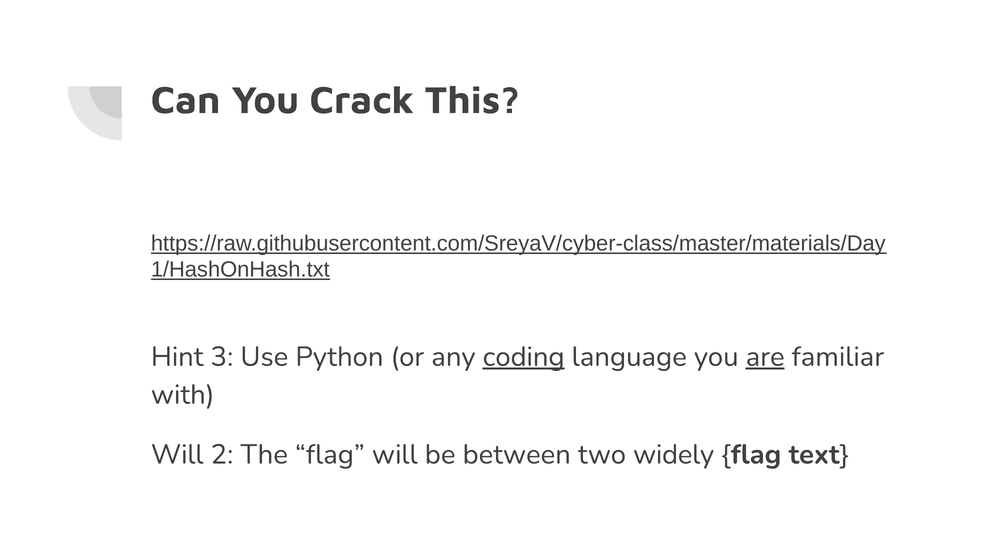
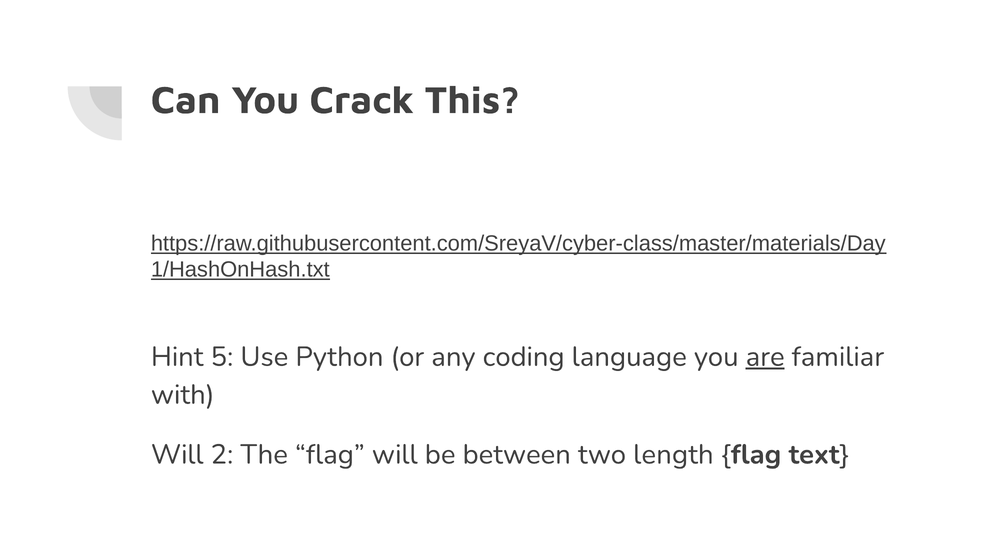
3: 3 -> 5
coding underline: present -> none
widely: widely -> length
